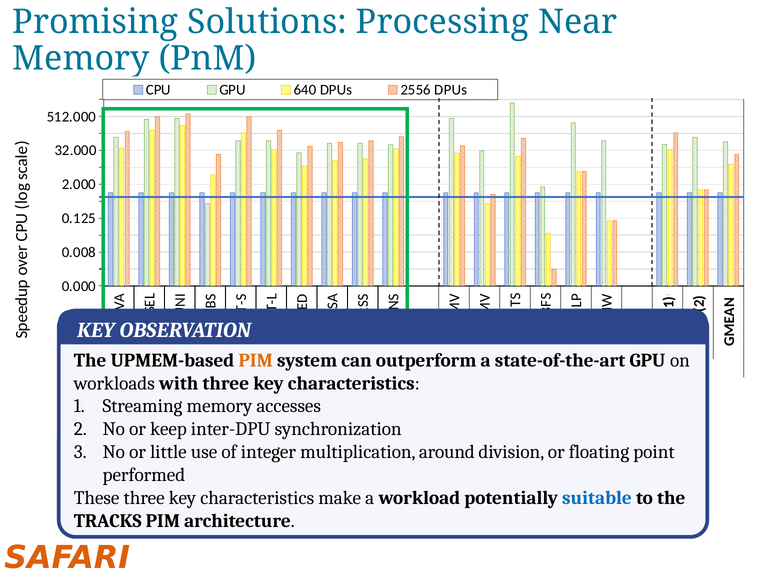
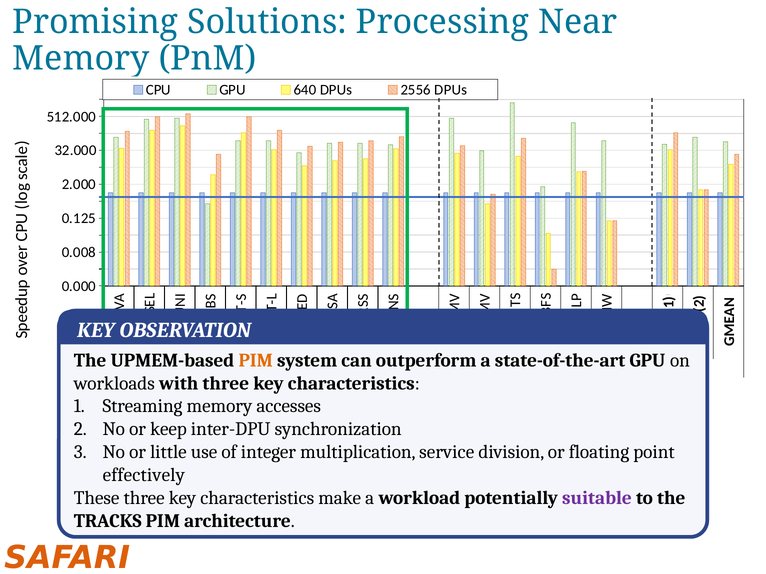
around: around -> service
performed: performed -> effectively
suitable colour: blue -> purple
